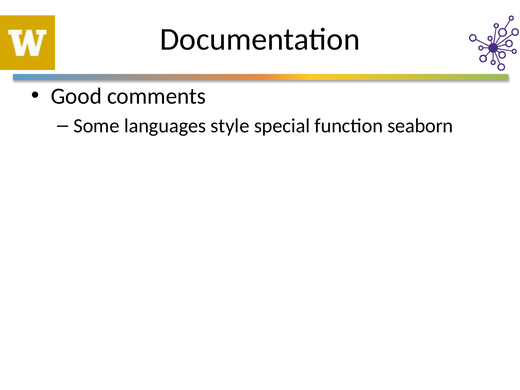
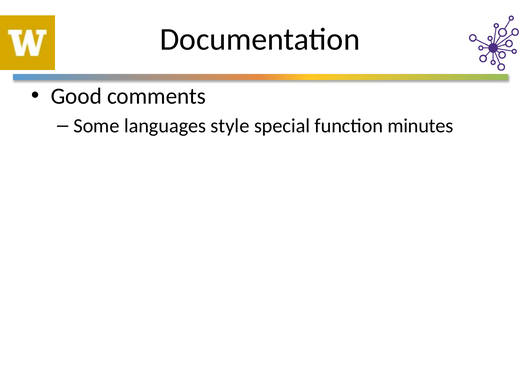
seaborn: seaborn -> minutes
